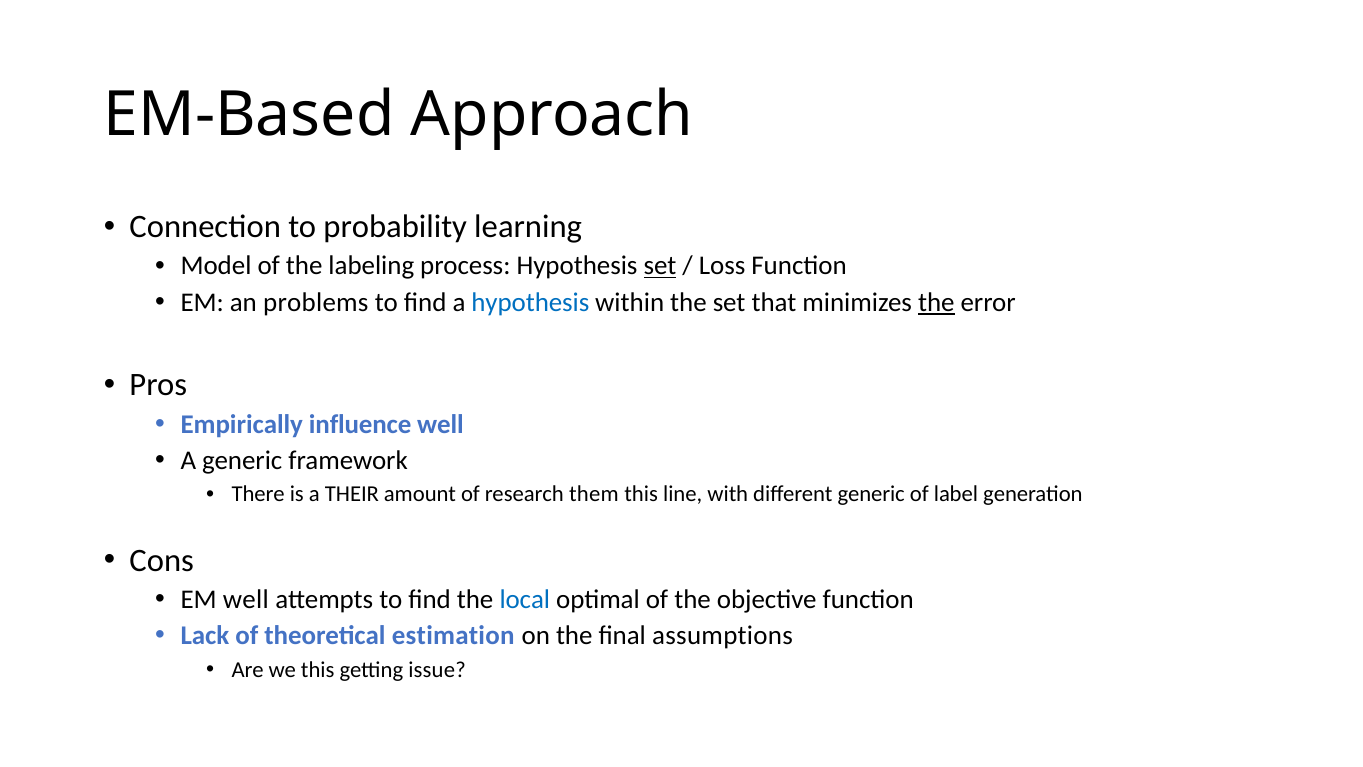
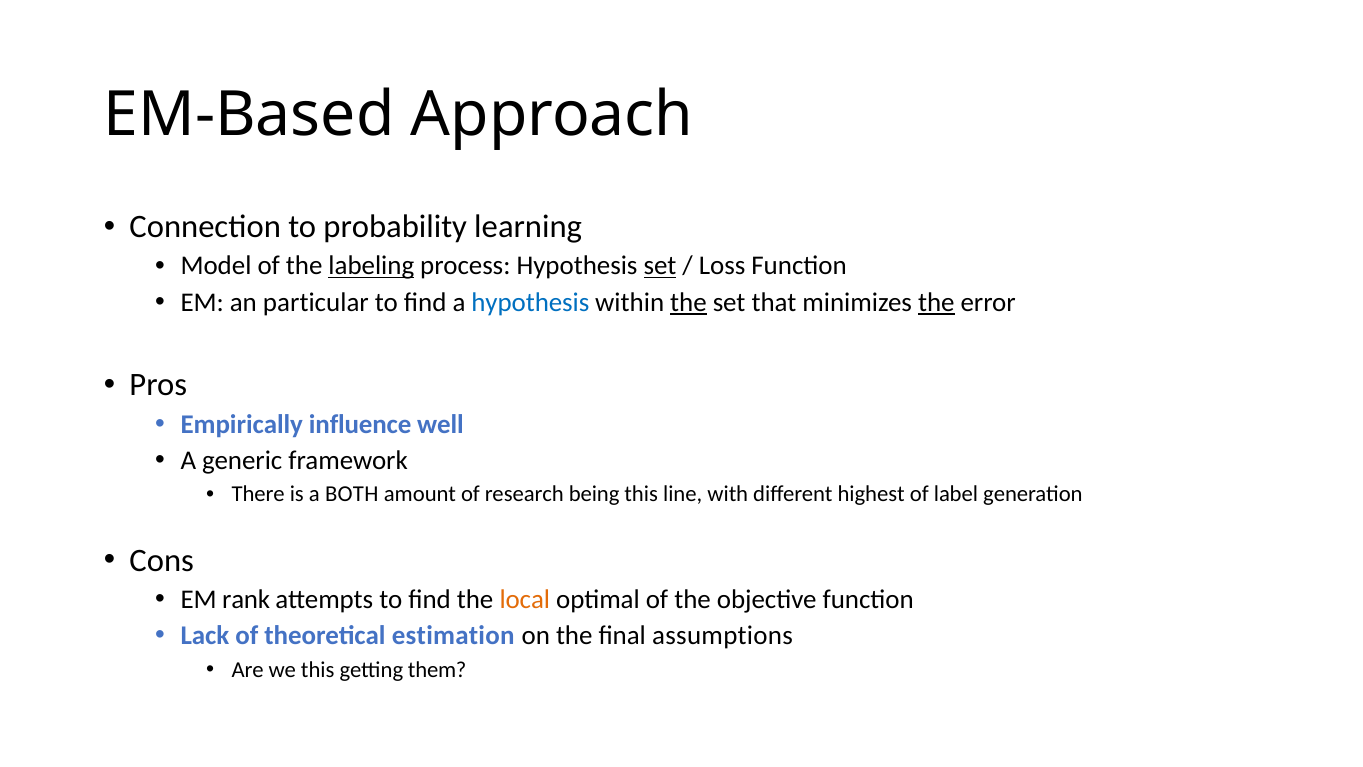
labeling underline: none -> present
problems: problems -> particular
the at (688, 302) underline: none -> present
THEIR: THEIR -> BOTH
them: them -> being
different generic: generic -> highest
EM well: well -> rank
local colour: blue -> orange
issue: issue -> them
